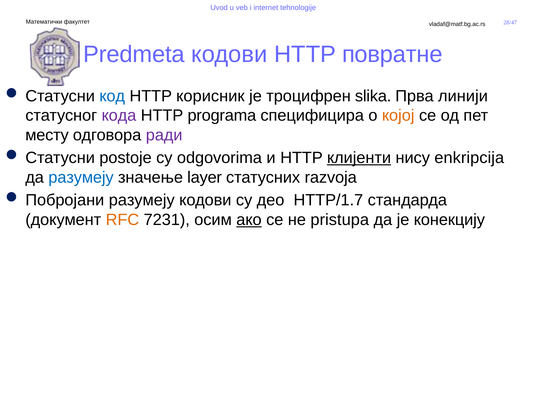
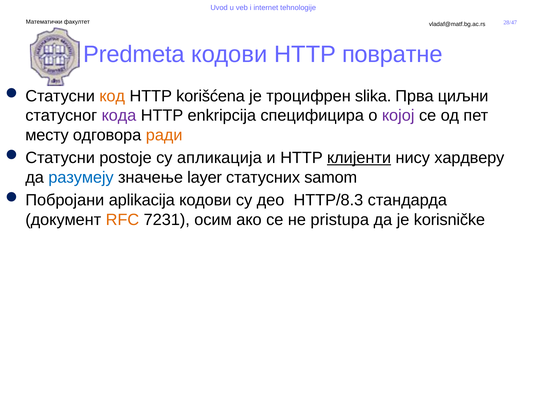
код colour: blue -> orange
корисник: корисник -> korišćena
линији: линији -> циљни
programa: programa -> enkripcija
којој colour: orange -> purple
ради colour: purple -> orange
odgovorima: odgovorima -> апликација
enkripcija: enkripcija -> хардверу
razvoja: razvoja -> samom
разумеју at (142, 201): разумеју -> aplikacija
HTTP/1.7: HTTP/1.7 -> HTTP/8.3
ако underline: present -> none
конекцију: конекцију -> korisničke
